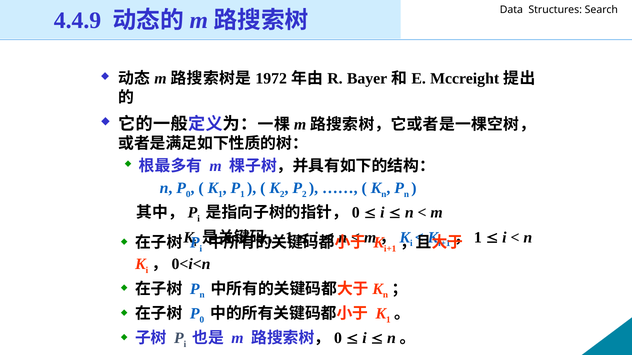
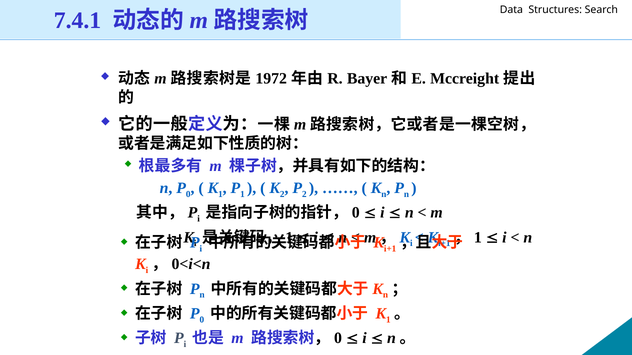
4.4.9: 4.4.9 -> 7.4.1
